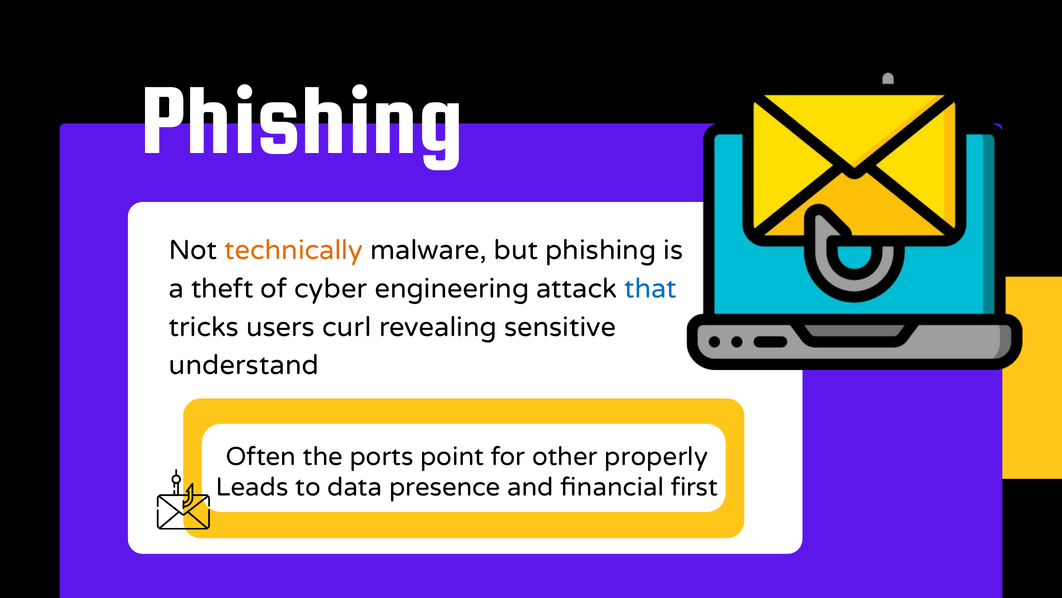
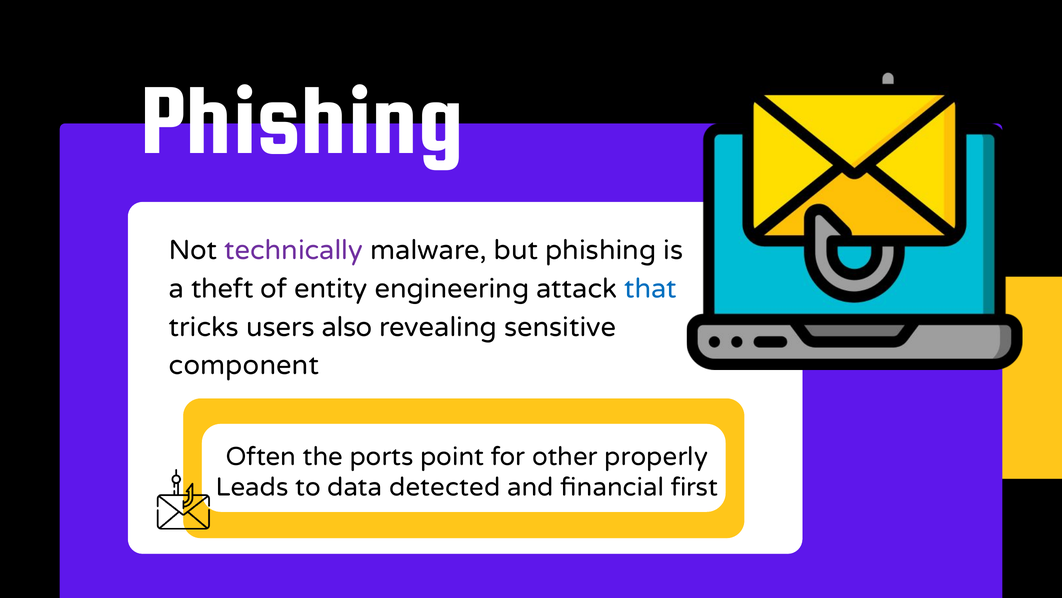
technically colour: orange -> purple
cyber: cyber -> entity
curl: curl -> also
understand: understand -> component
presence: presence -> detected
